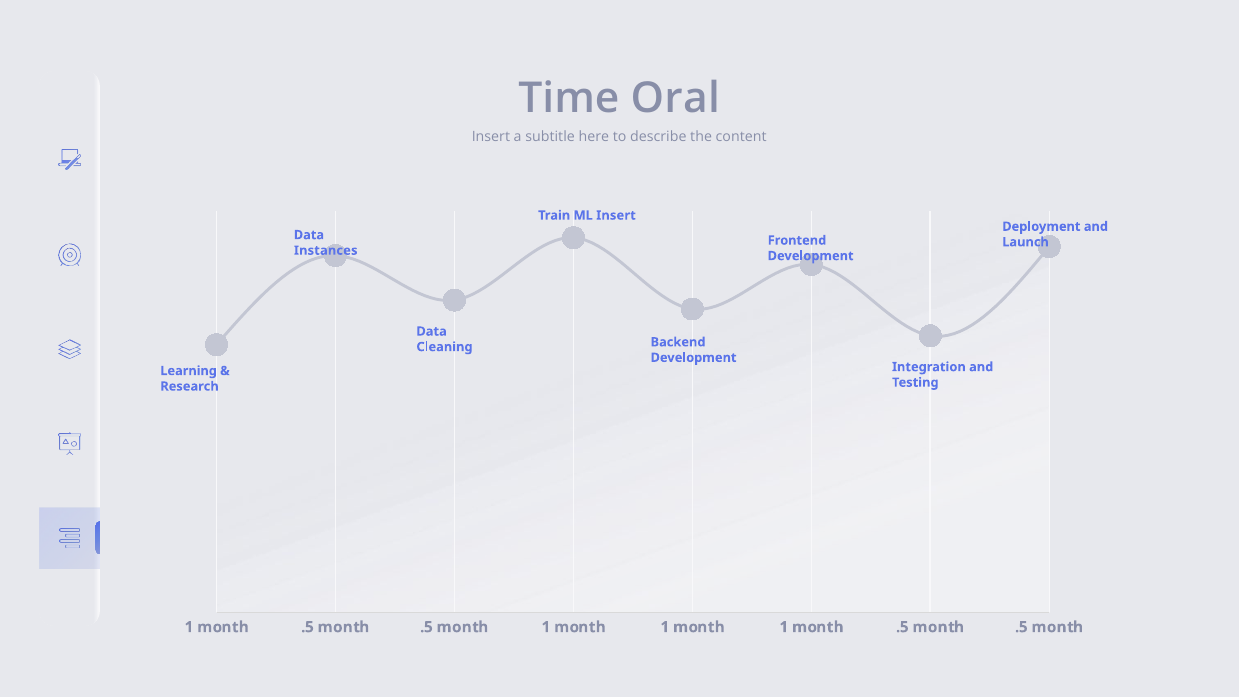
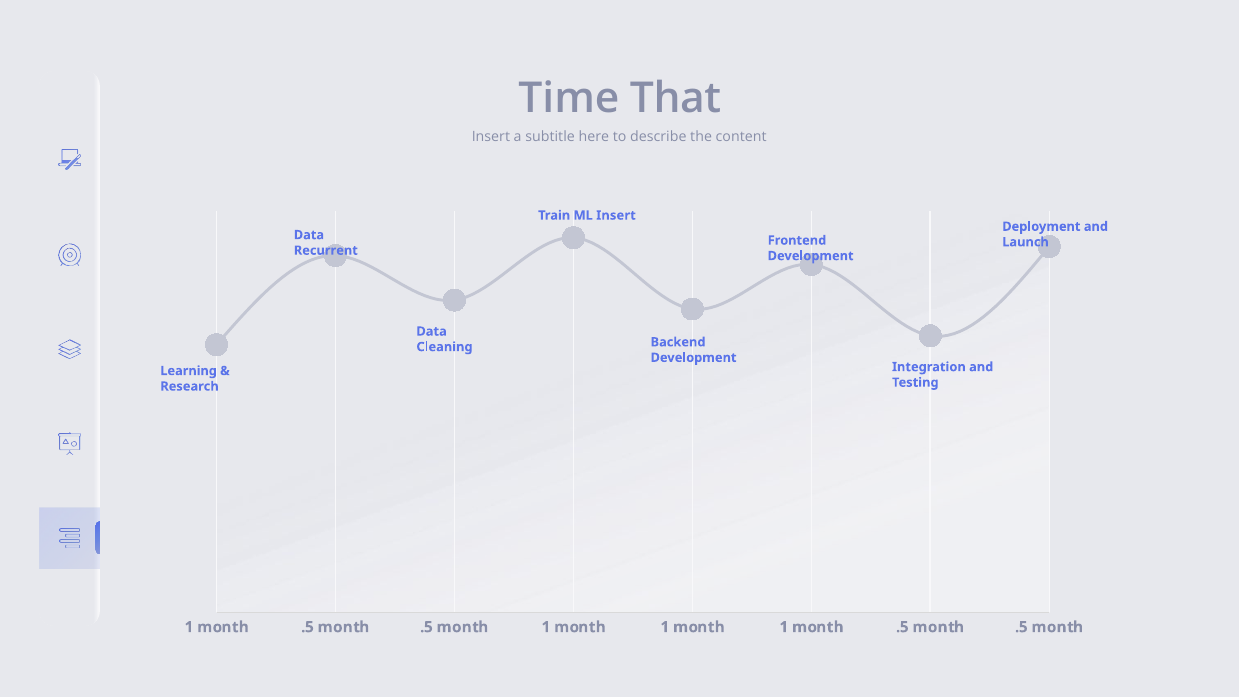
Oral: Oral -> That
Instances: Instances -> Recurrent
